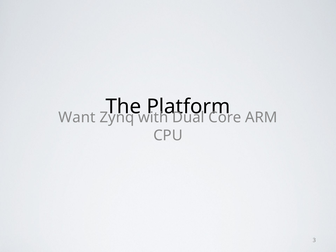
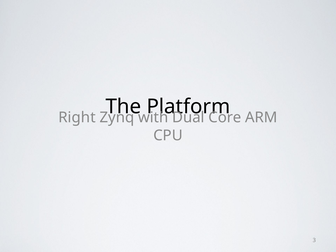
Want: Want -> Right
